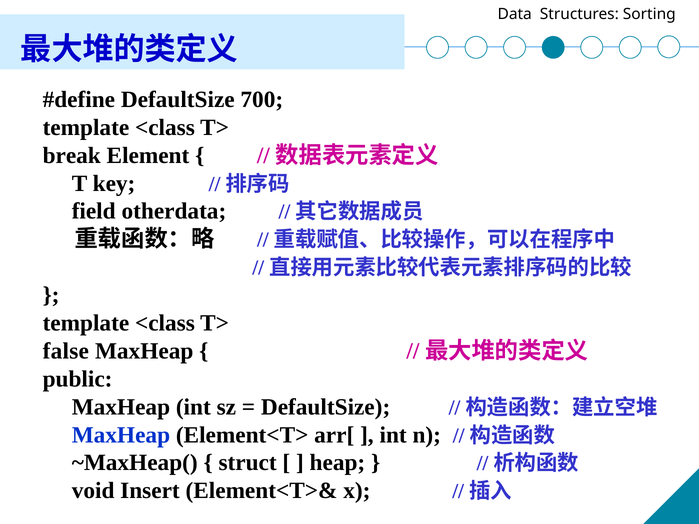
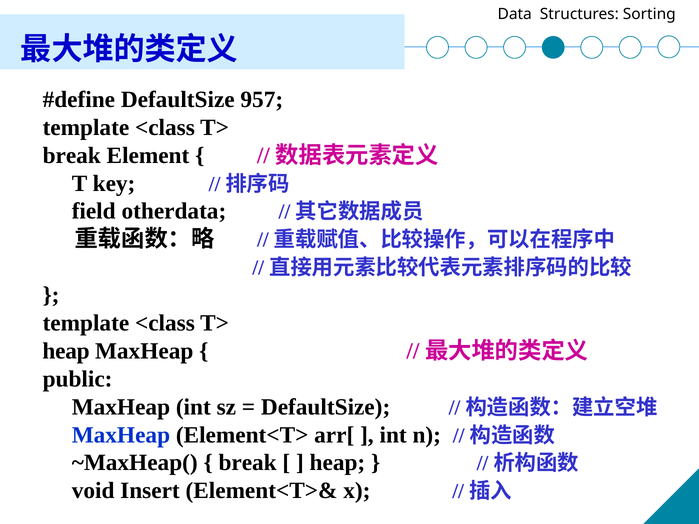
700: 700 -> 957
false at (66, 351): false -> heap
struct at (248, 463): struct -> break
